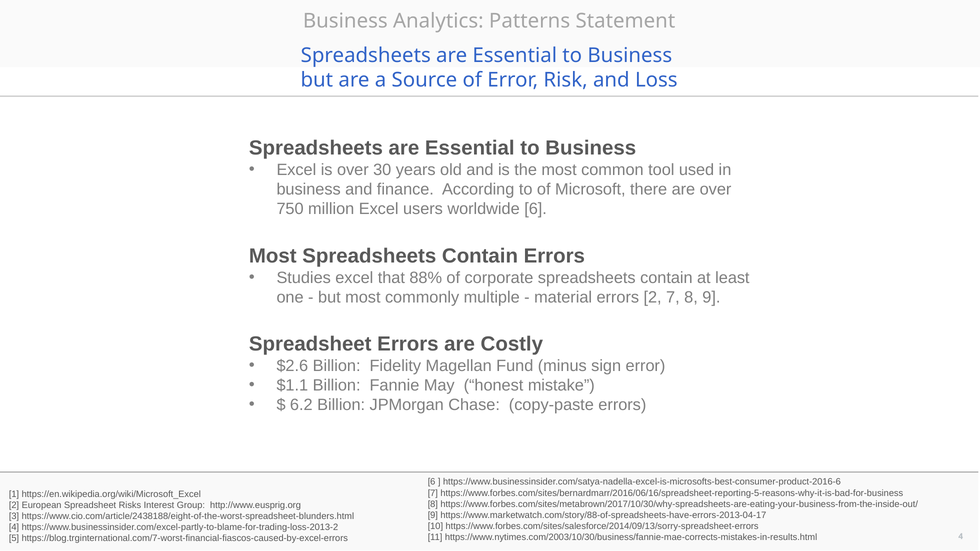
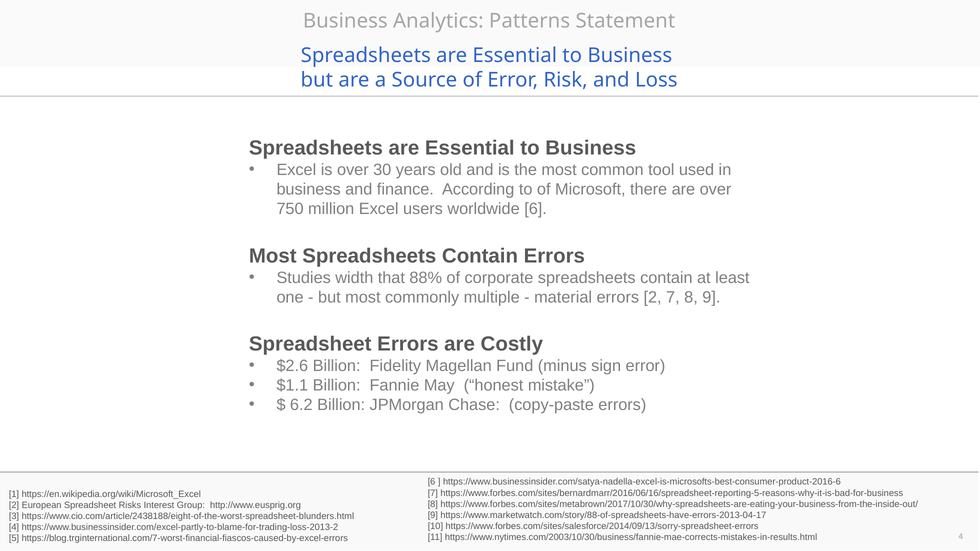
Studies excel: excel -> width
